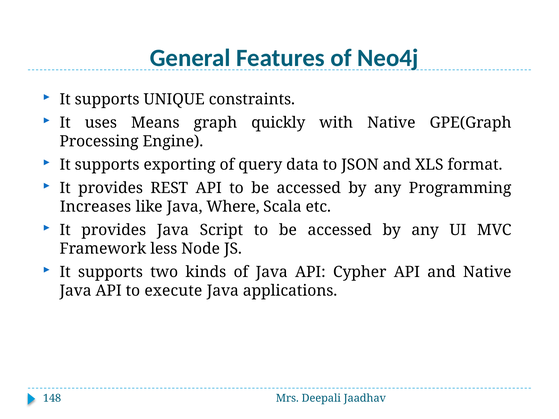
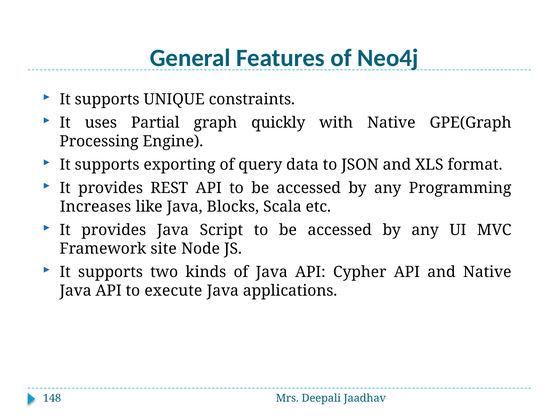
Means: Means -> Partial
Where: Where -> Blocks
less: less -> site
